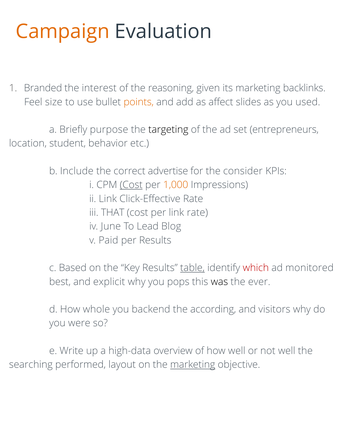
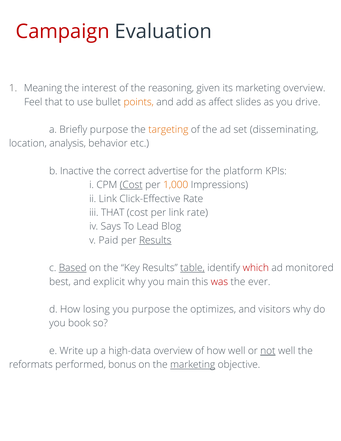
Campaign colour: orange -> red
Branded: Branded -> Meaning
marketing backlinks: backlinks -> overview
Feel size: size -> that
used: used -> drive
targeting colour: black -> orange
entrepreneurs: entrepreneurs -> disseminating
student: student -> analysis
Include: Include -> Inactive
consider: consider -> platform
June: June -> Says
Results at (155, 240) underline: none -> present
Based underline: none -> present
pops: pops -> main
was colour: black -> red
whole: whole -> losing
you backend: backend -> purpose
according: according -> optimizes
were: were -> book
not underline: none -> present
searching: searching -> reformats
layout: layout -> bonus
